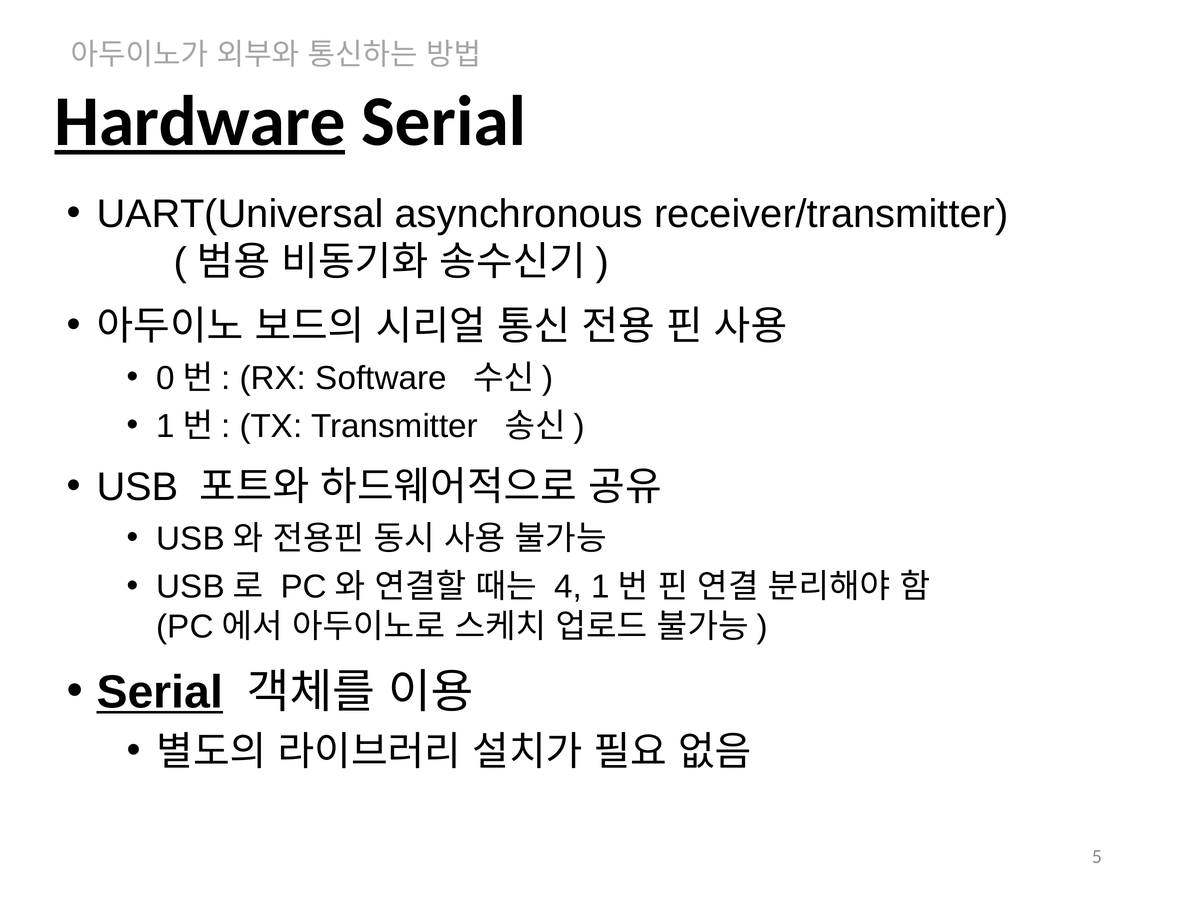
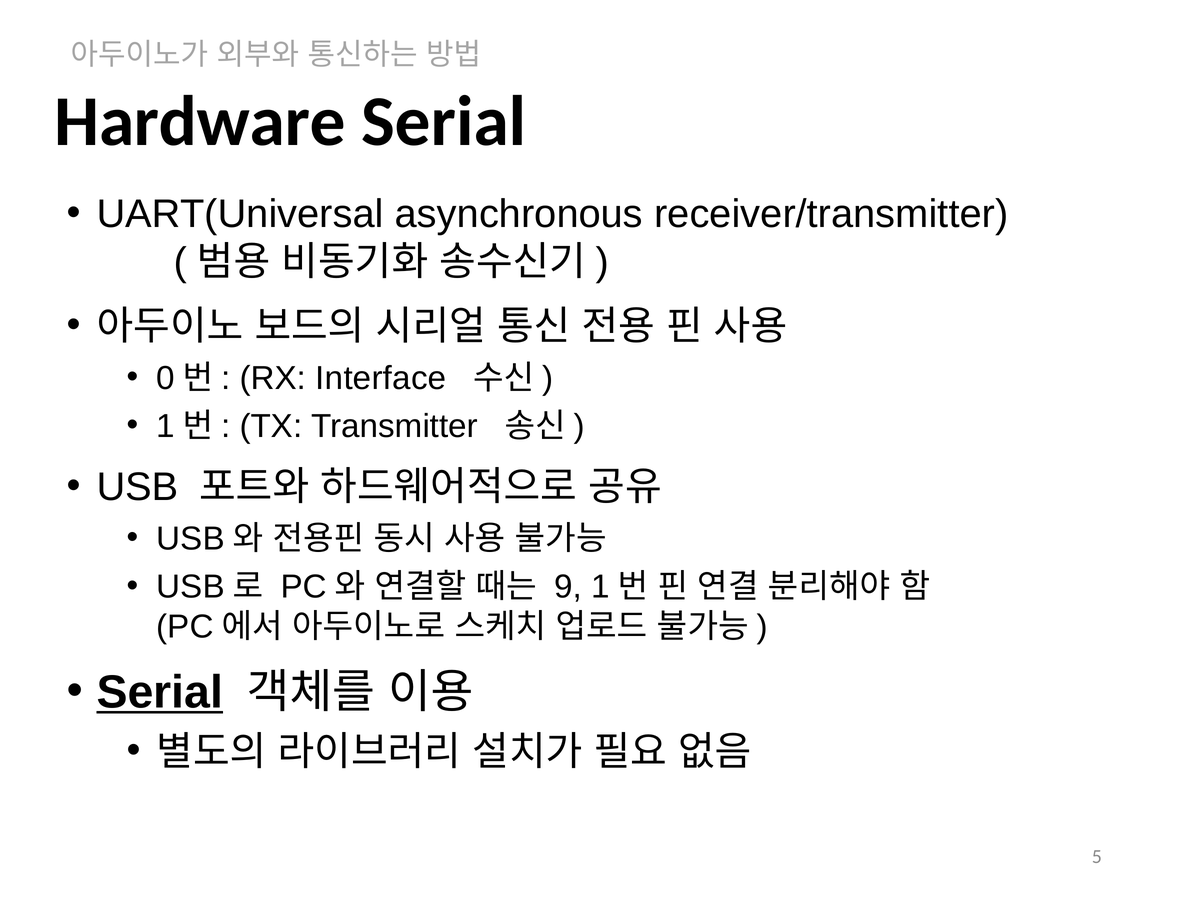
Hardware underline: present -> none
Software: Software -> Interface
4: 4 -> 9
